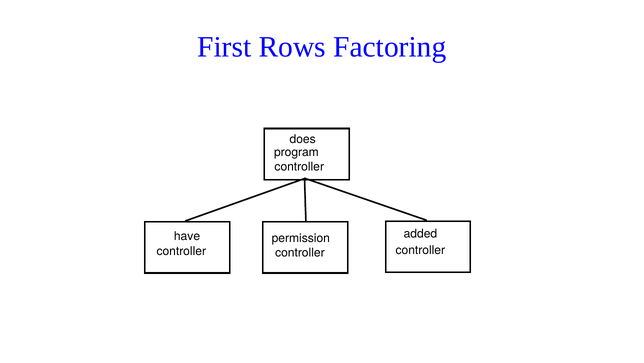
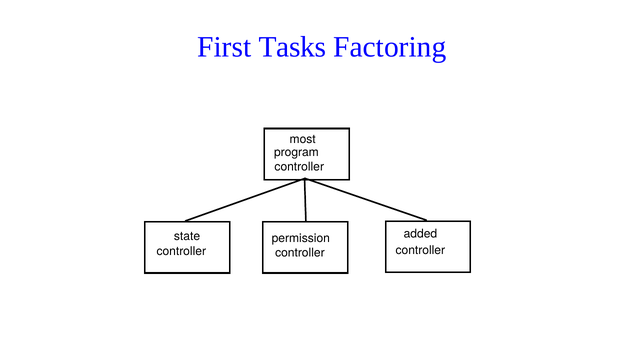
Rows: Rows -> Tasks
does: does -> most
have: have -> state
